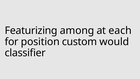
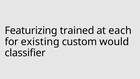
among: among -> trained
position: position -> existing
